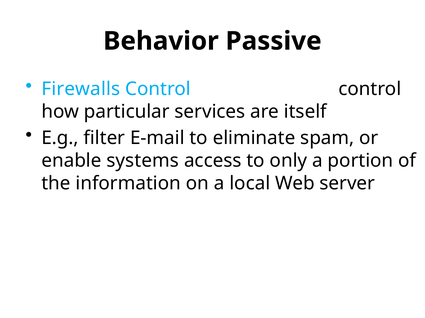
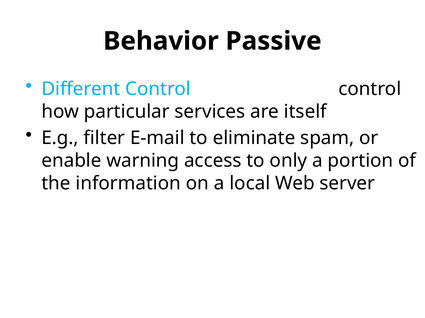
Firewalls: Firewalls -> Different
systems: systems -> warning
